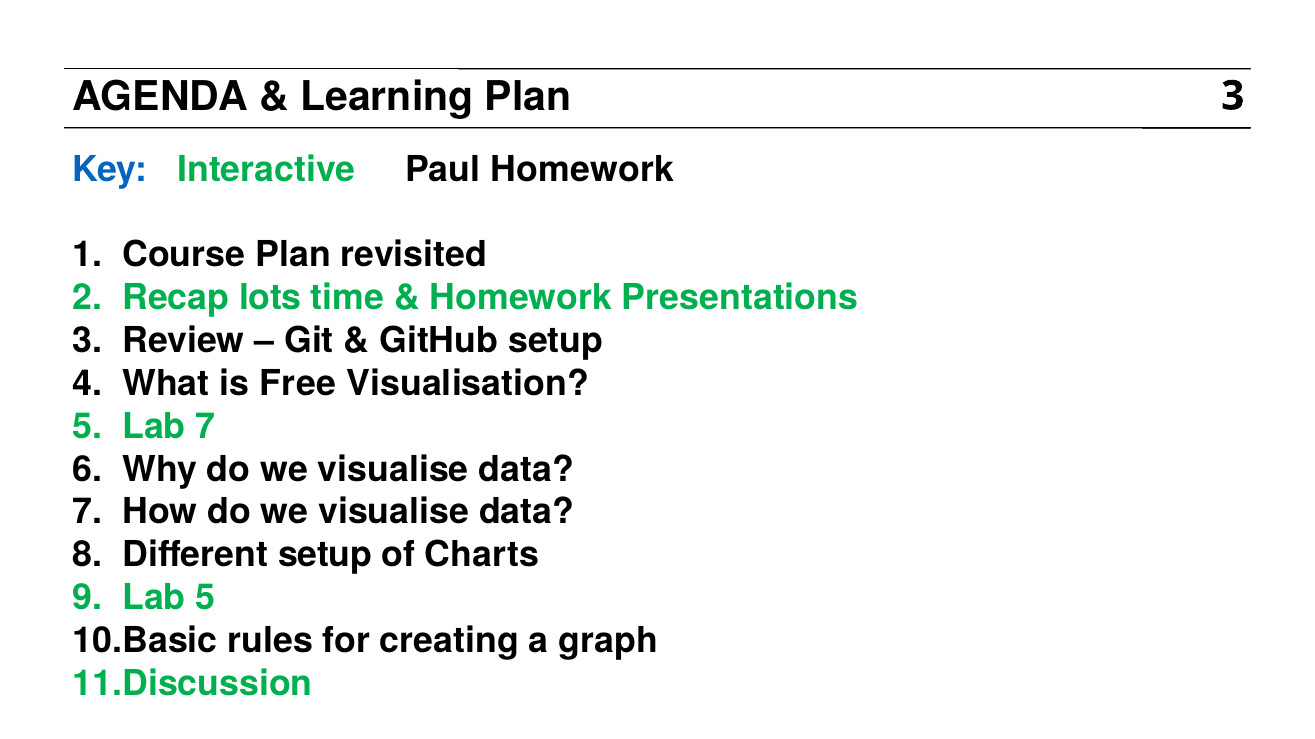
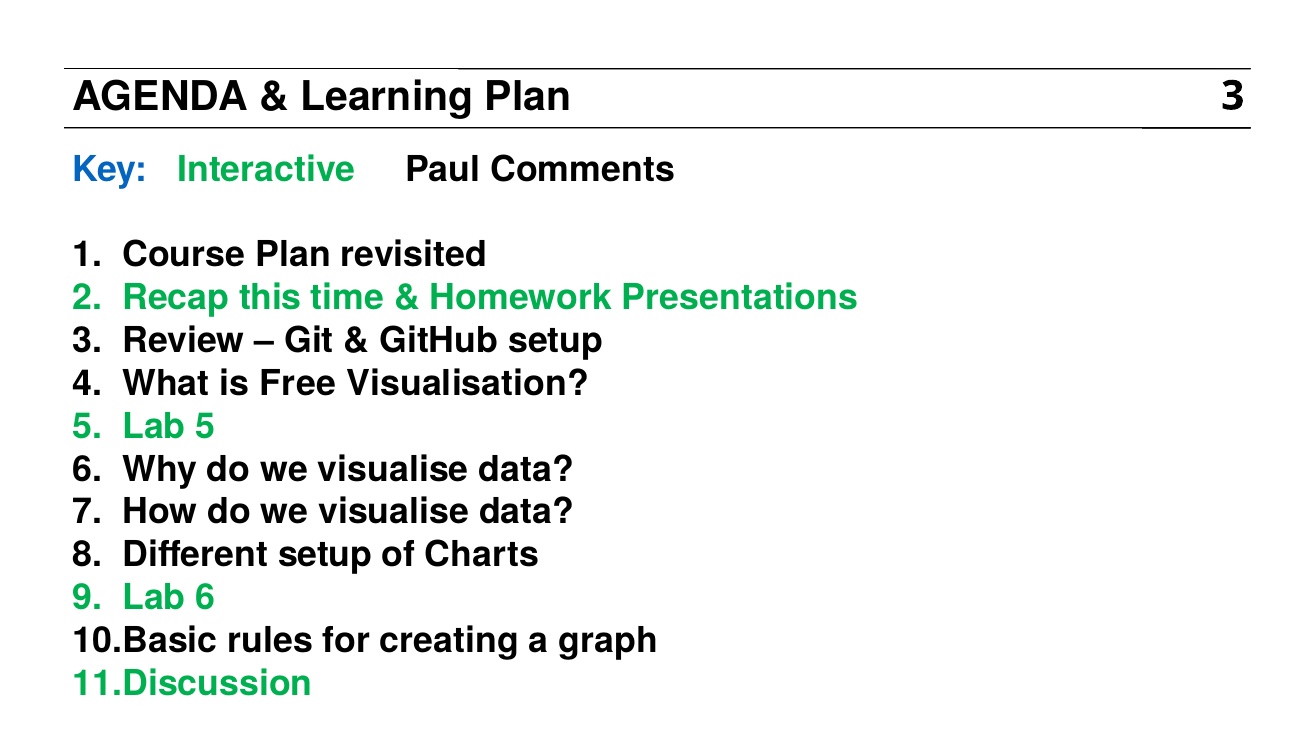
Paul Homework: Homework -> Comments
lots: lots -> this
Lab 7: 7 -> 5
Lab 5: 5 -> 6
